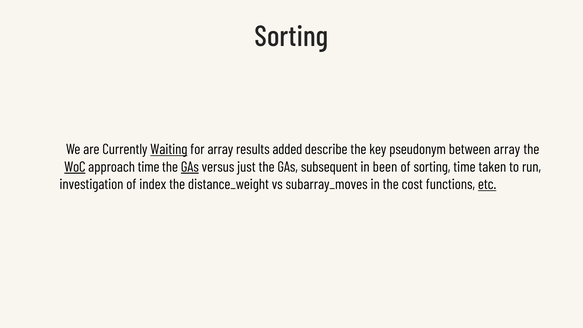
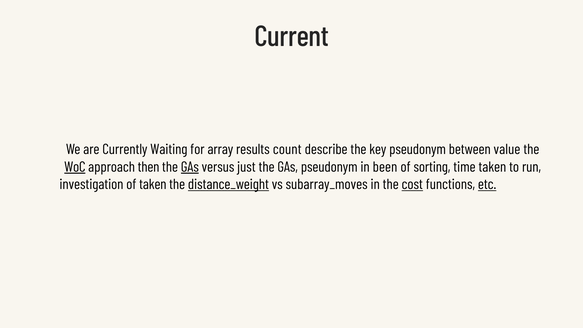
Sorting at (291, 36): Sorting -> Current
Waiting underline: present -> none
added: added -> count
between array: array -> value
approach time: time -> then
GAs subsequent: subsequent -> pseudonym
of index: index -> taken
distance_weight underline: none -> present
cost underline: none -> present
